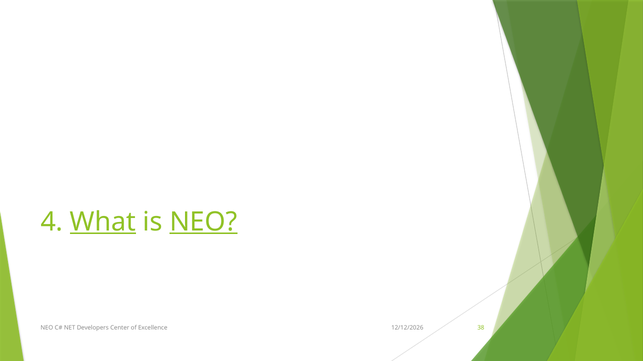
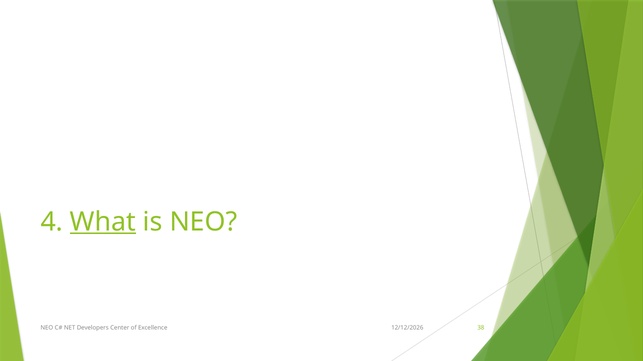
NEO at (204, 222) underline: present -> none
